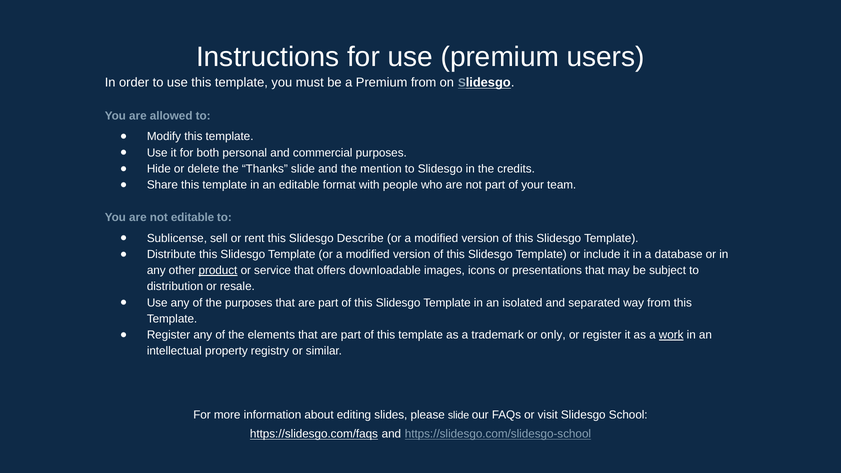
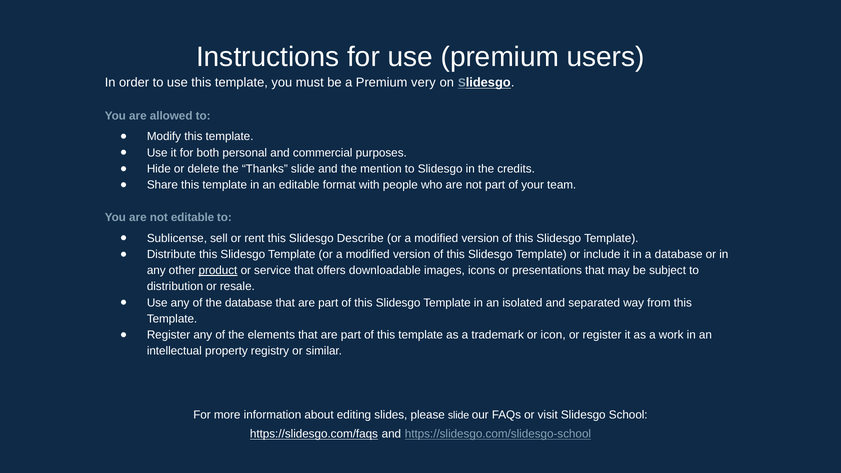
Premium from: from -> very
the purposes: purposes -> database
only: only -> icon
work underline: present -> none
